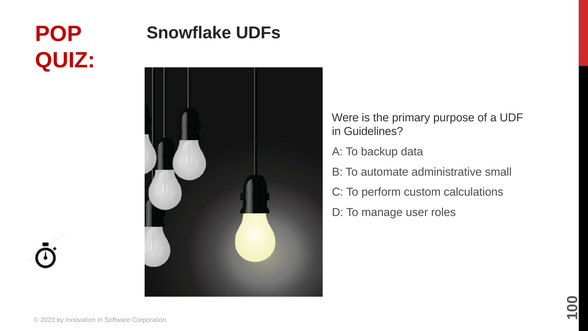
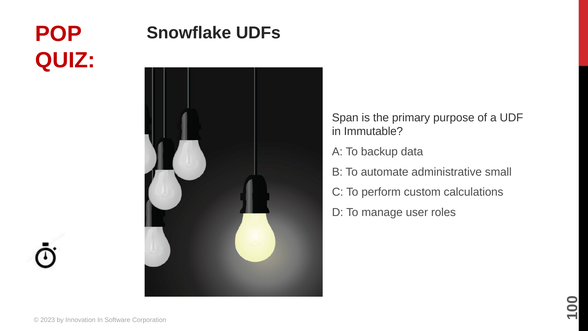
Were: Were -> Span
Guidelines: Guidelines -> Immutable
